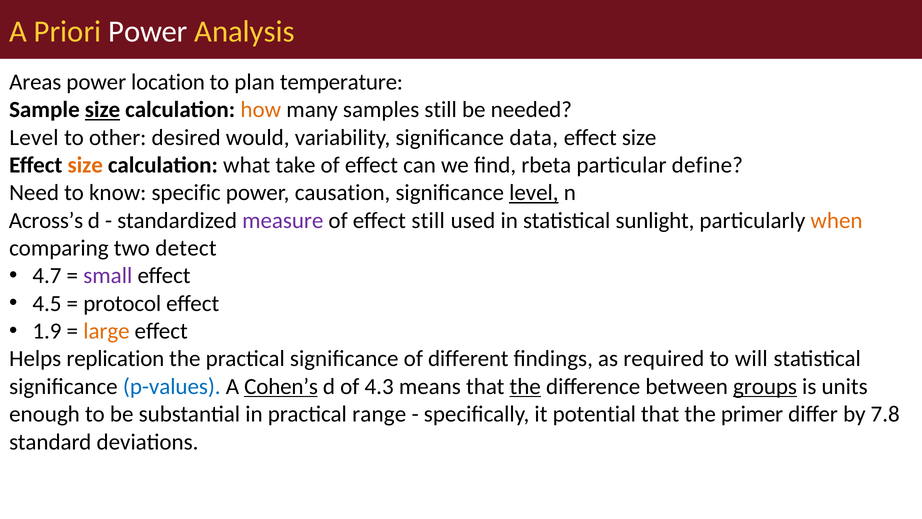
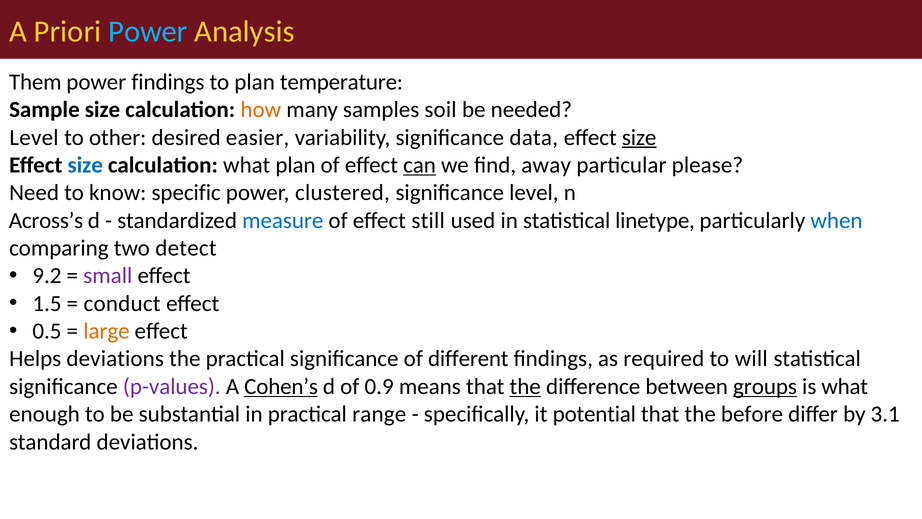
Power at (148, 32) colour: white -> light blue
Areas: Areas -> Them
power location: location -> findings
size at (103, 110) underline: present -> none
samples still: still -> soil
would: would -> easier
size at (639, 137) underline: none -> present
size at (85, 165) colour: orange -> blue
what take: take -> plan
can underline: none -> present
rbeta: rbeta -> away
define: define -> please
causation: causation -> clustered
level at (534, 193) underline: present -> none
measure colour: purple -> blue
sunlight: sunlight -> linetype
when colour: orange -> blue
4.7: 4.7 -> 9.2
4.5: 4.5 -> 1.5
protocol: protocol -> conduct
1.9: 1.9 -> 0.5
Helps replication: replication -> deviations
p-values colour: blue -> purple
4.3: 4.3 -> 0.9
is units: units -> what
primer: primer -> before
7.8: 7.8 -> 3.1
